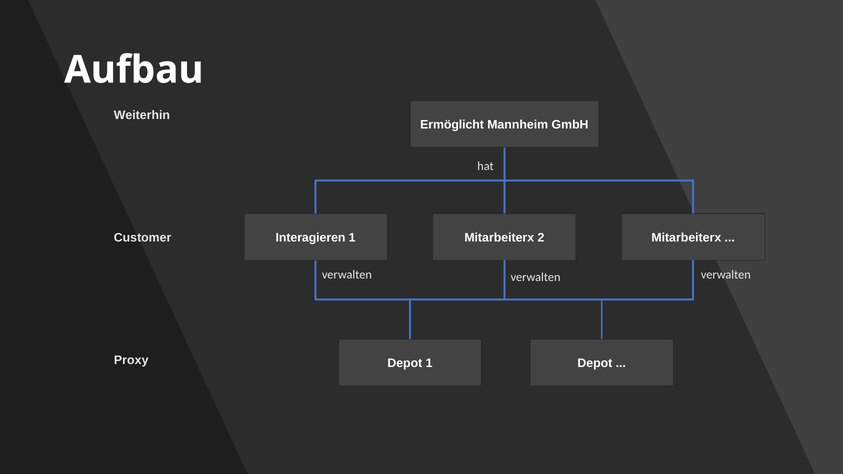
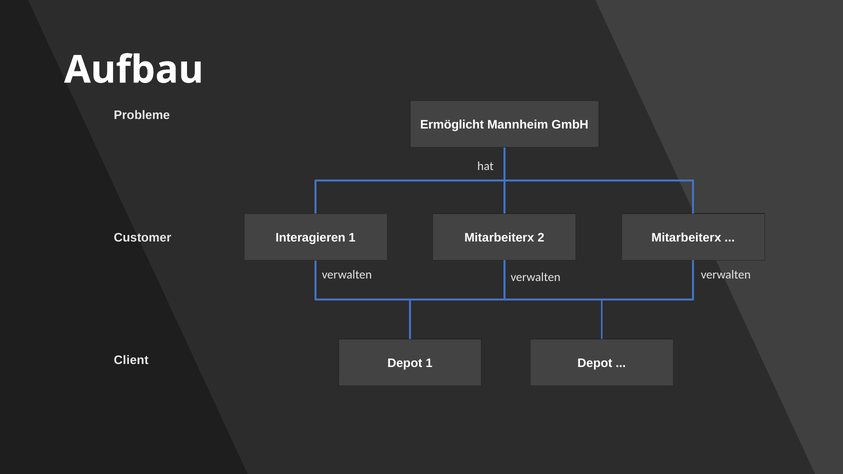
Weiterhin: Weiterhin -> Probleme
Proxy: Proxy -> Client
